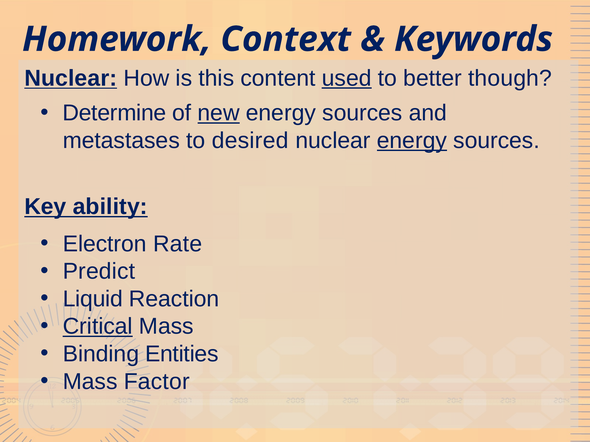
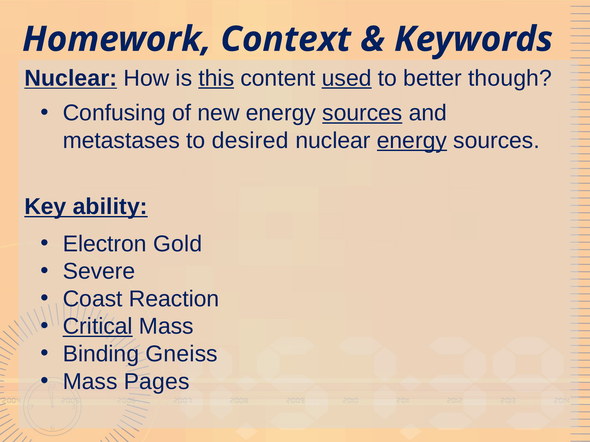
this underline: none -> present
Determine: Determine -> Confusing
new underline: present -> none
sources at (362, 113) underline: none -> present
Rate: Rate -> Gold
Predict: Predict -> Severe
Liquid: Liquid -> Coast
Entities: Entities -> Gneiss
Factor: Factor -> Pages
